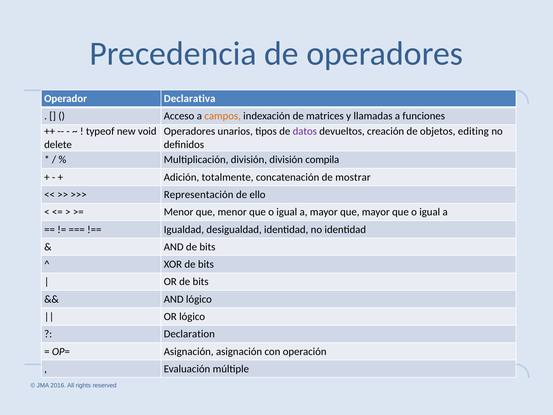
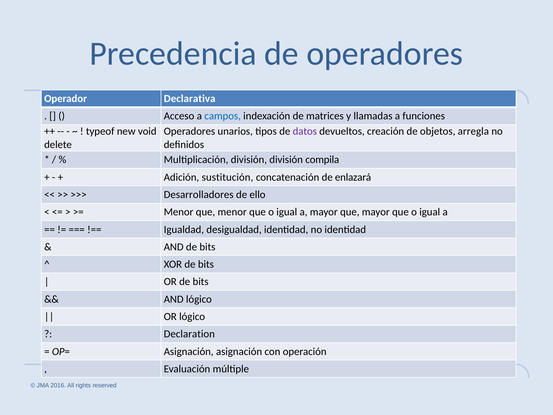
campos colour: orange -> blue
editing: editing -> arregla
totalmente: totalmente -> sustitución
mostrar: mostrar -> enlazará
Representación: Representación -> Desarrolladores
